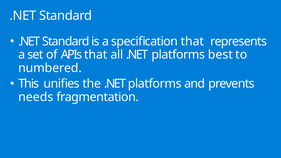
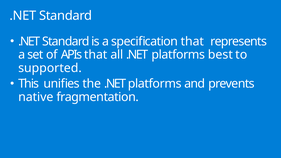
numbered: numbered -> supported
needs: needs -> native
